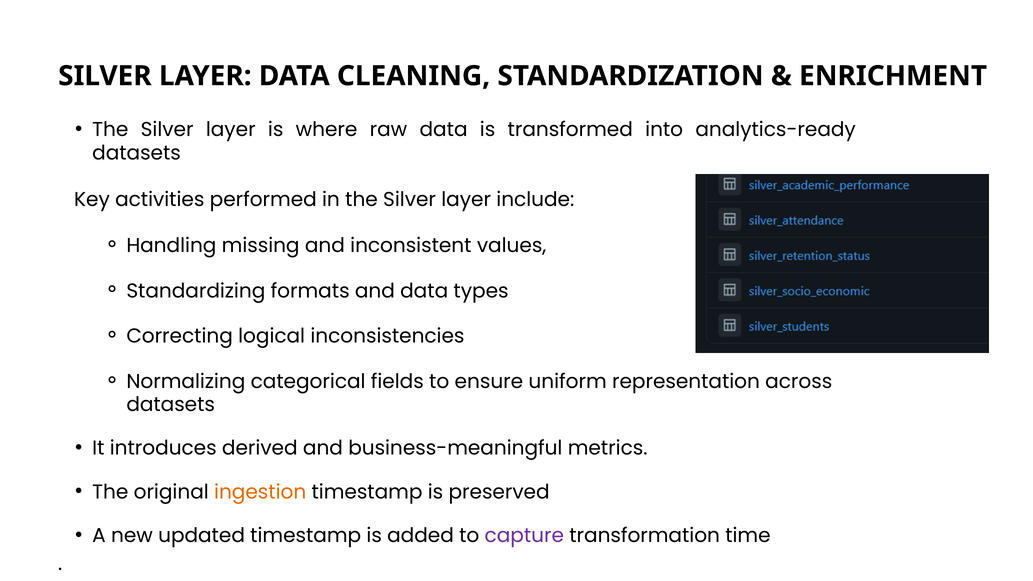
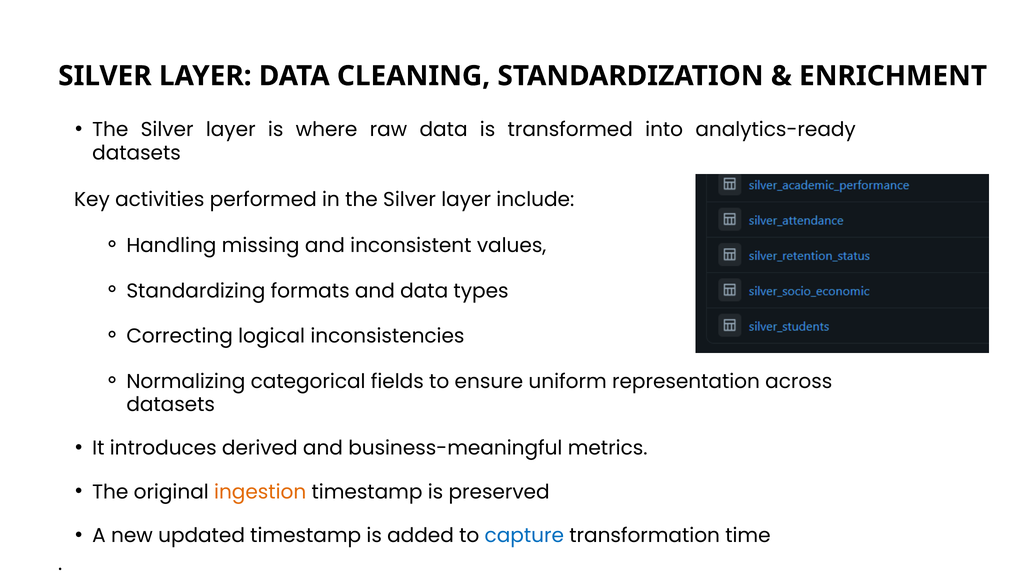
capture colour: purple -> blue
